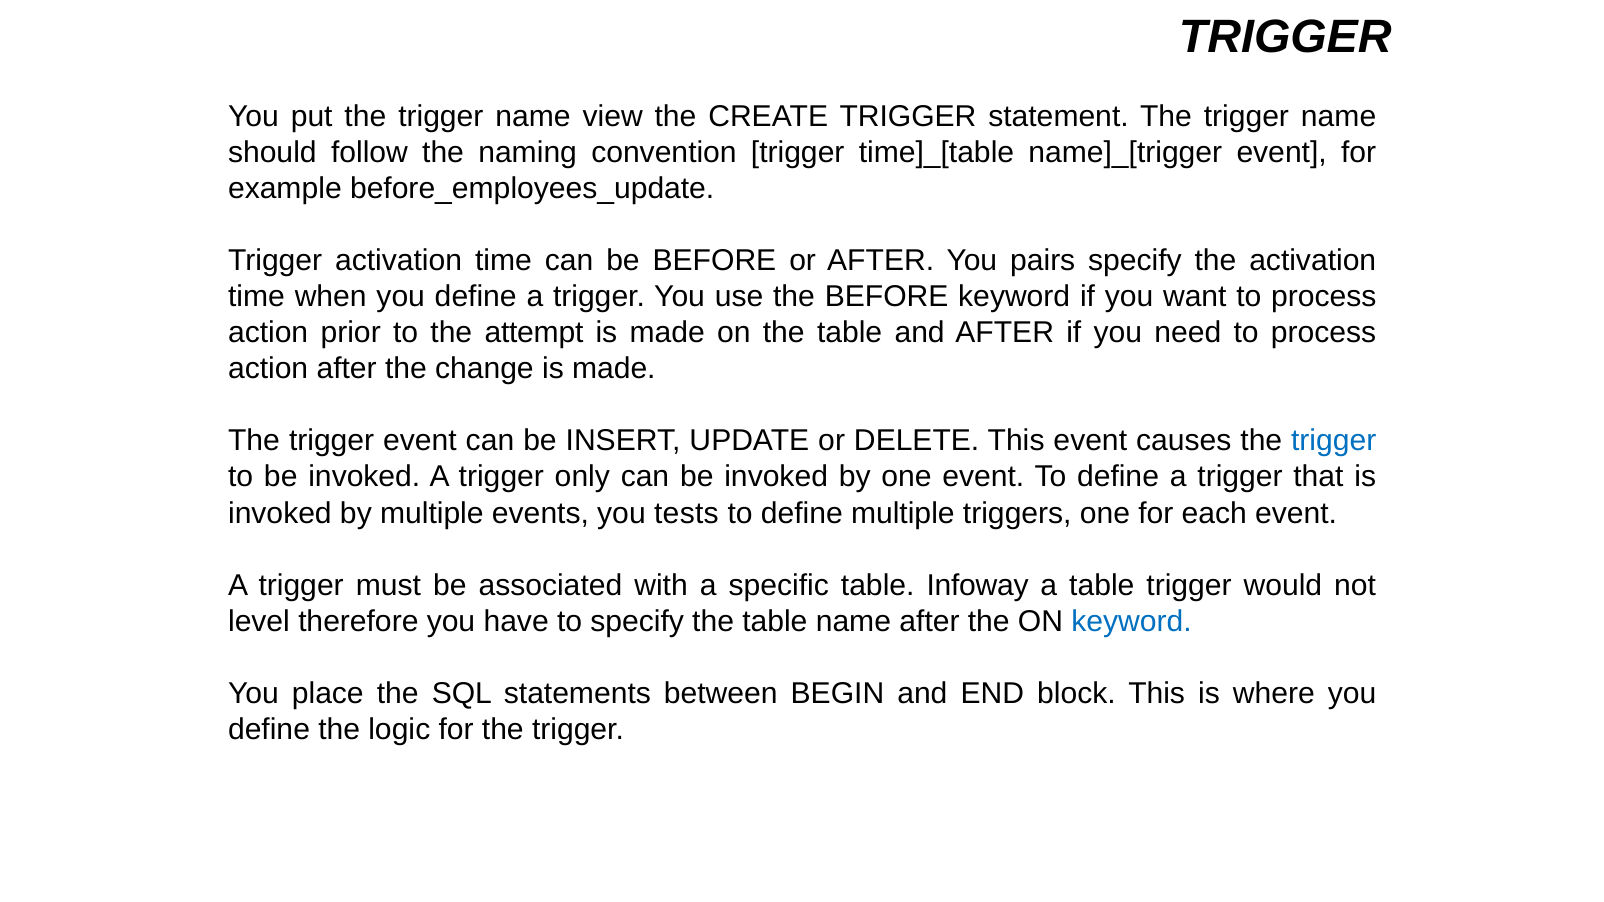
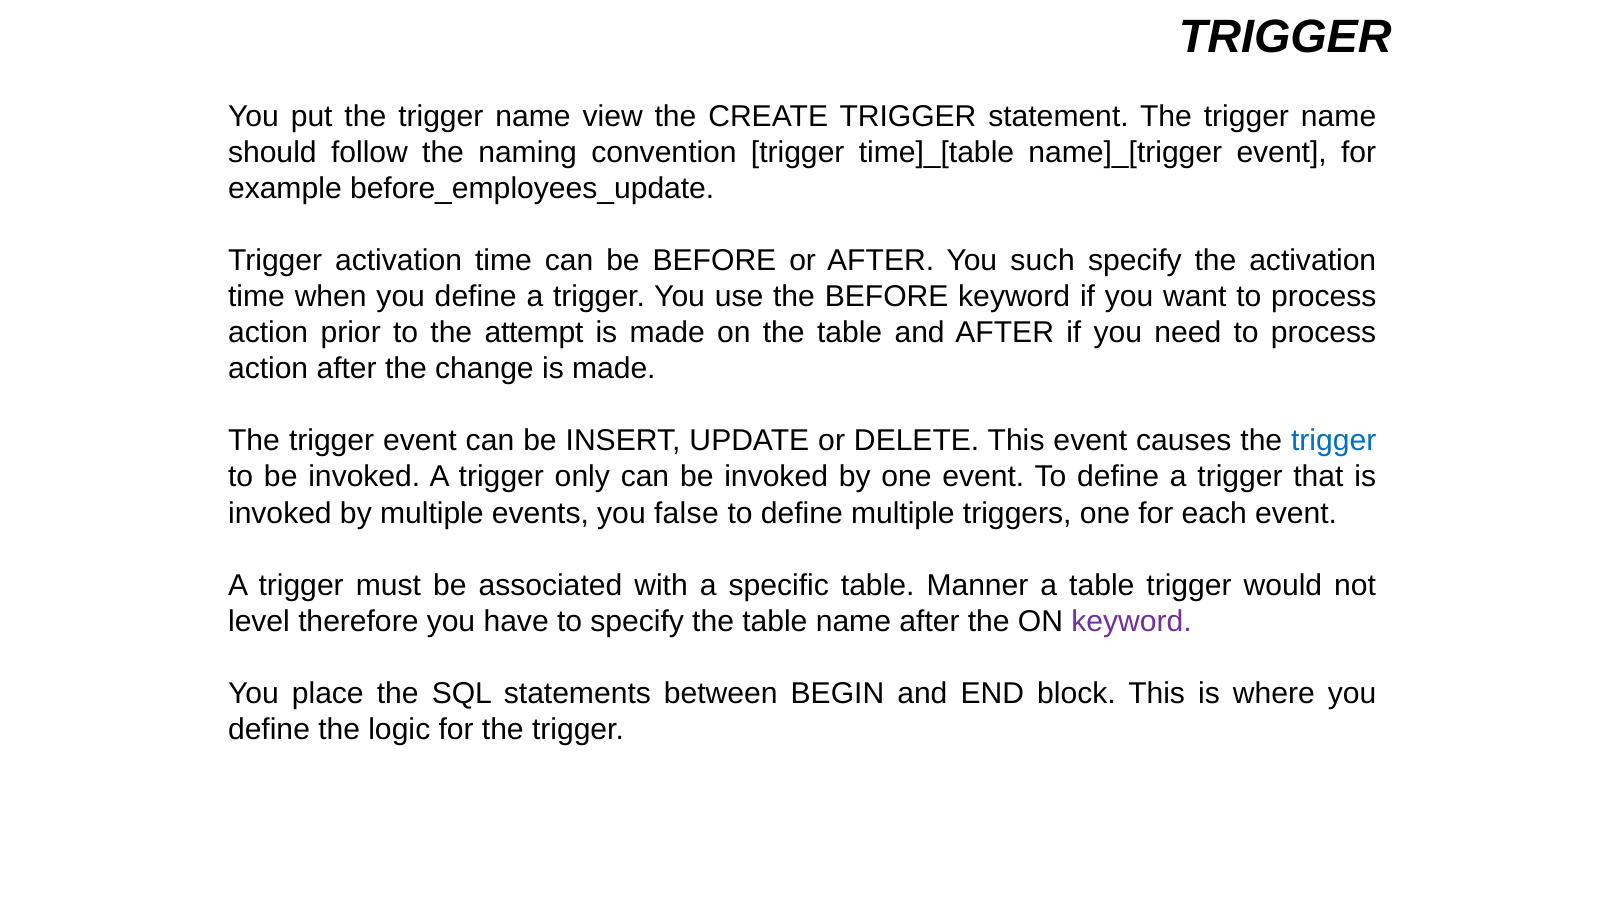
pairs: pairs -> such
tests: tests -> false
Infoway: Infoway -> Manner
keyword at (1132, 622) colour: blue -> purple
